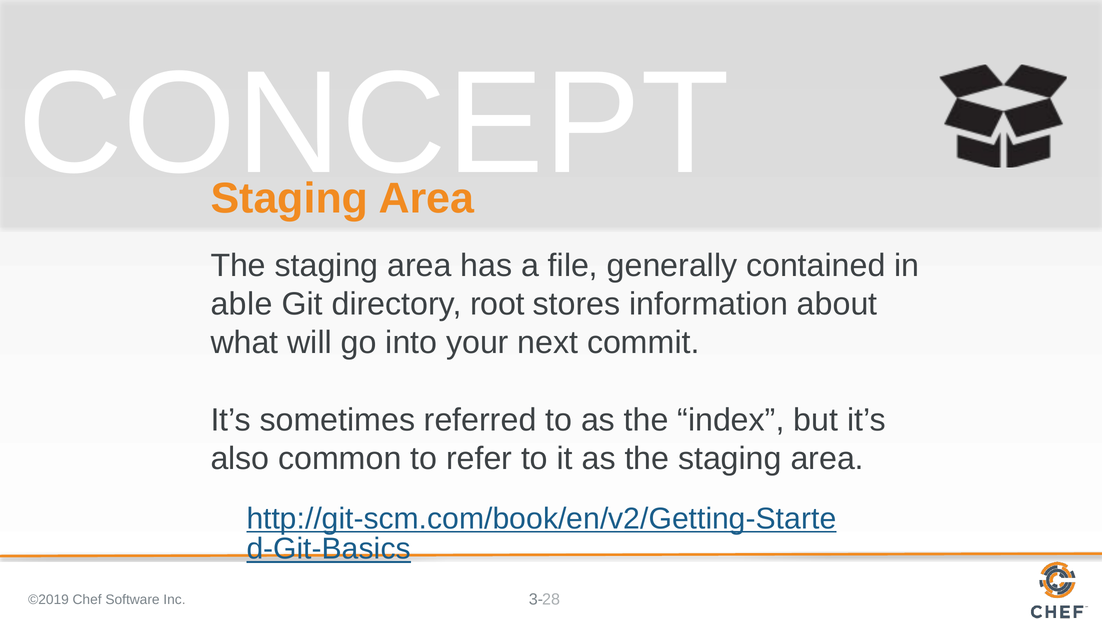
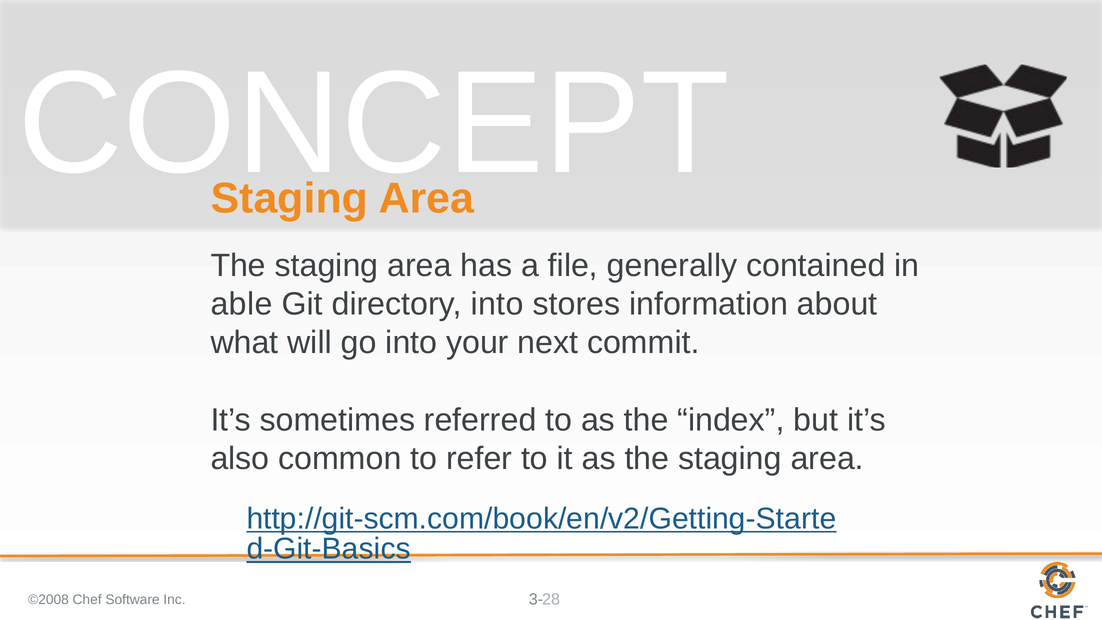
directory root: root -> into
©2019: ©2019 -> ©2008
